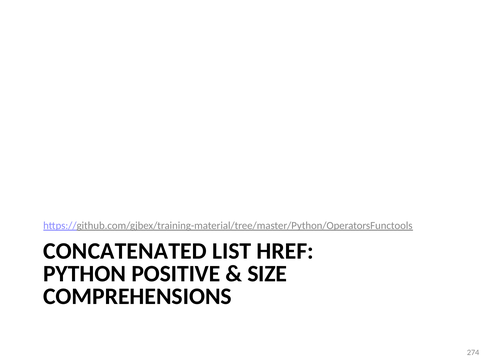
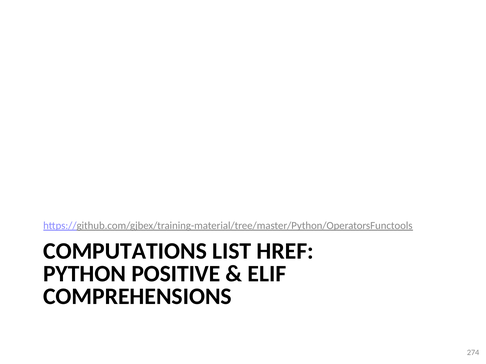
CONCATENATED: CONCATENATED -> COMPUTATIONS
SIZE: SIZE -> ELIF
